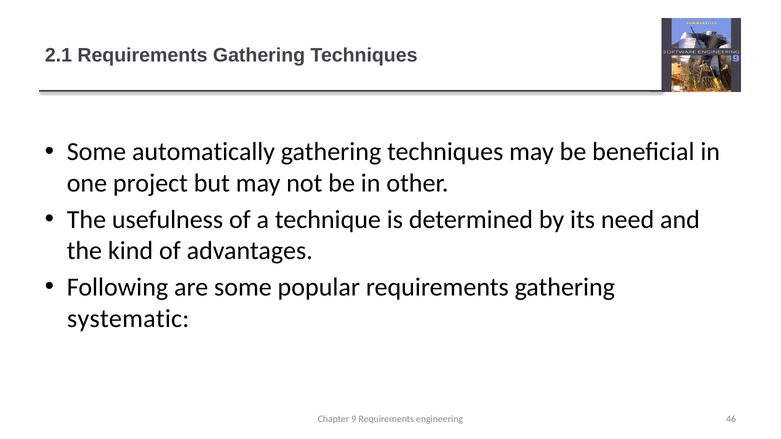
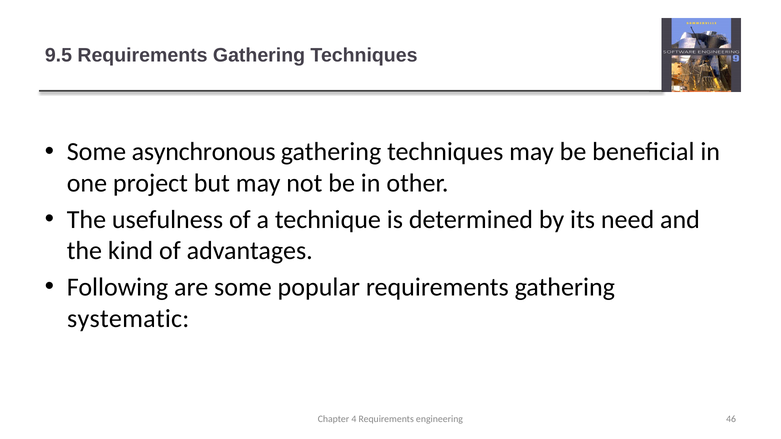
2.1: 2.1 -> 9.5
automatically: automatically -> asynchronous
9: 9 -> 4
